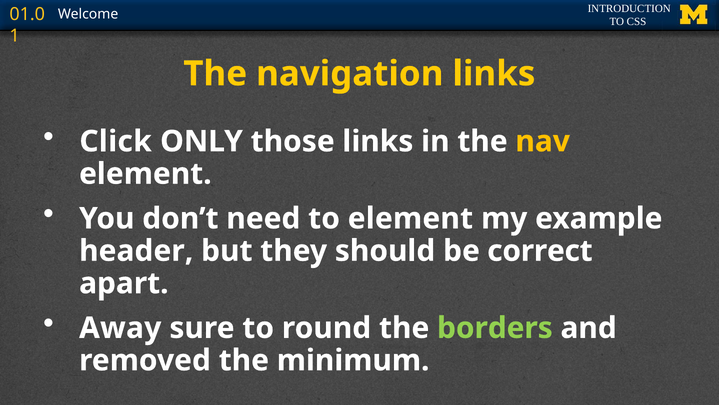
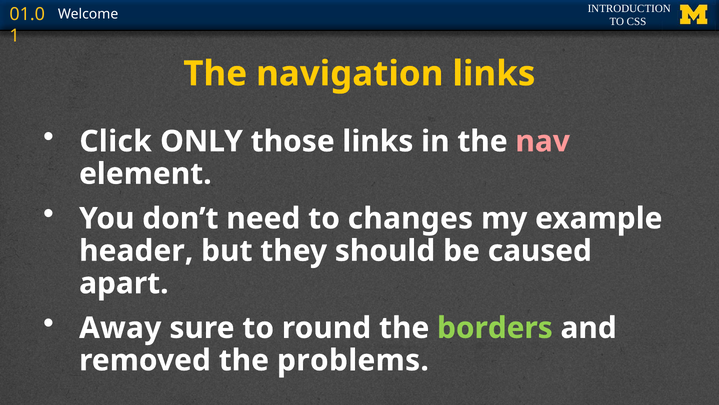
nav colour: yellow -> pink
to element: element -> changes
correct: correct -> caused
minimum: minimum -> problems
